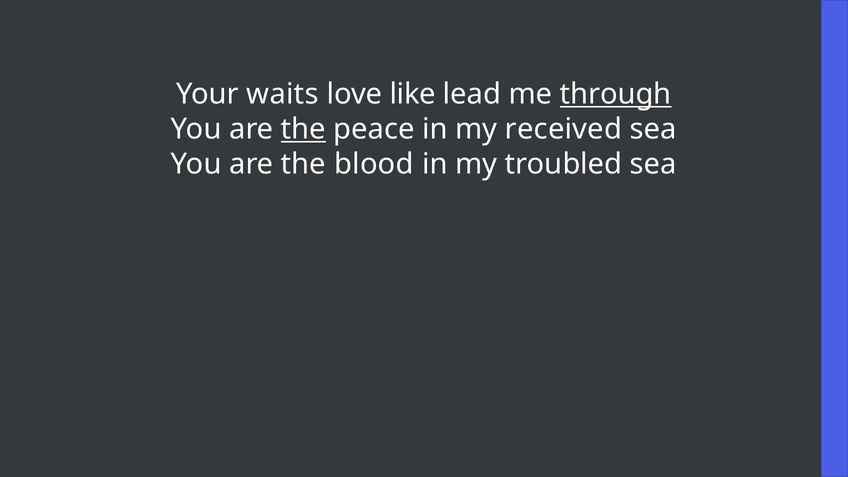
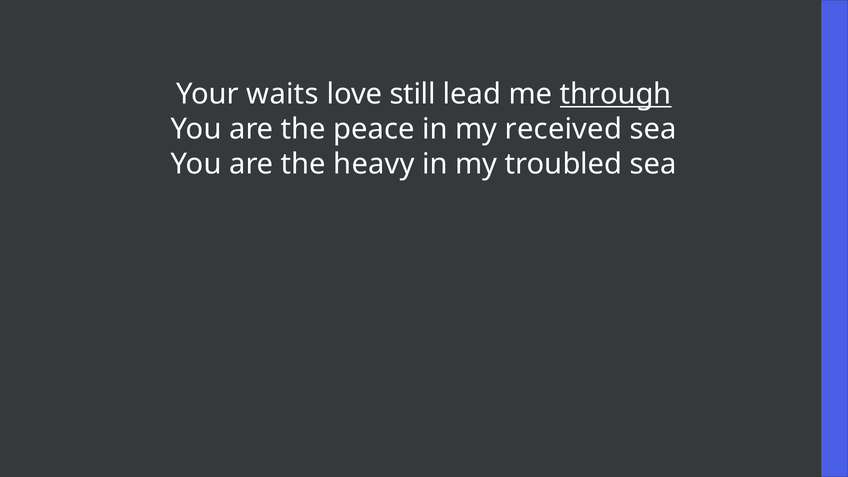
like: like -> still
the at (303, 129) underline: present -> none
blood: blood -> heavy
